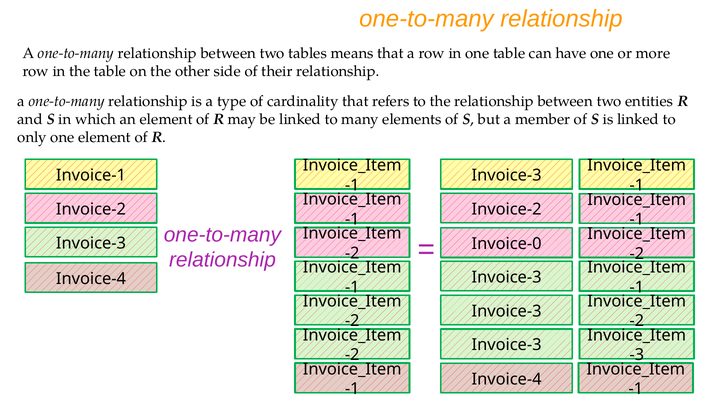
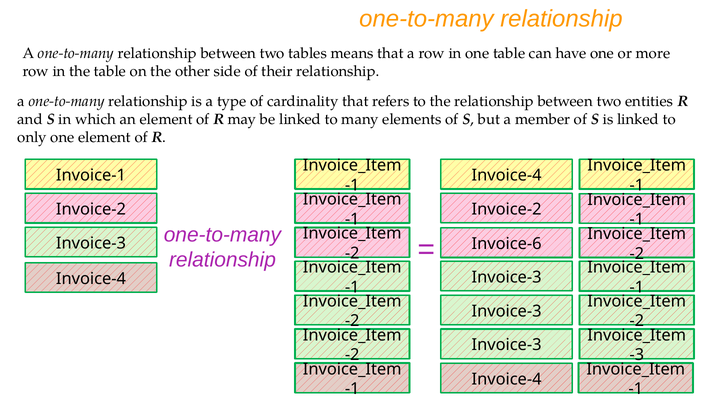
Invoice-3 at (507, 175): Invoice-3 -> Invoice-4
Invoice-0: Invoice-0 -> Invoice-6
